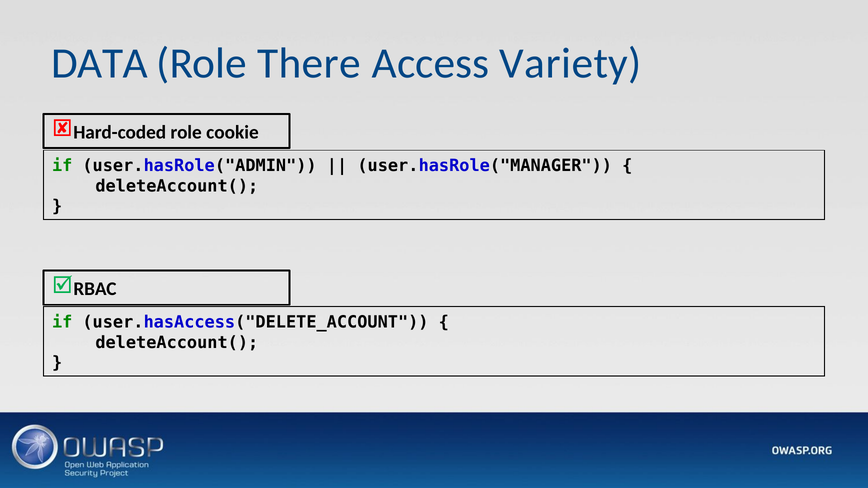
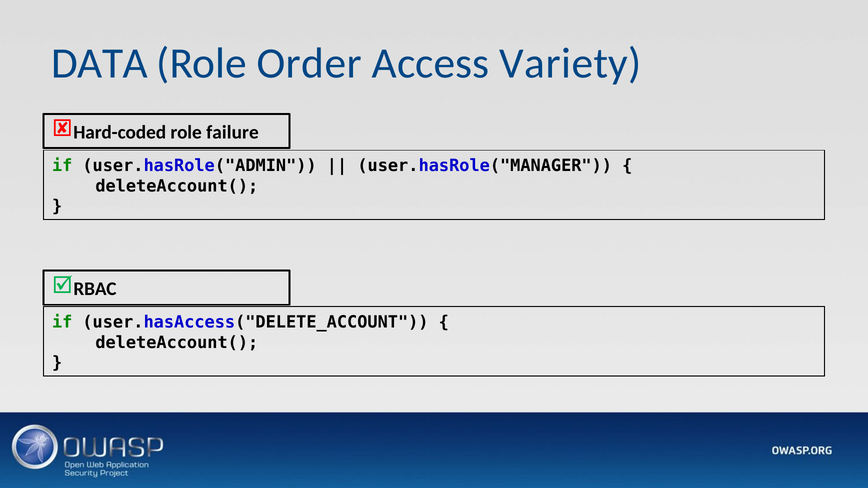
There: There -> Order
cookie: cookie -> failure
